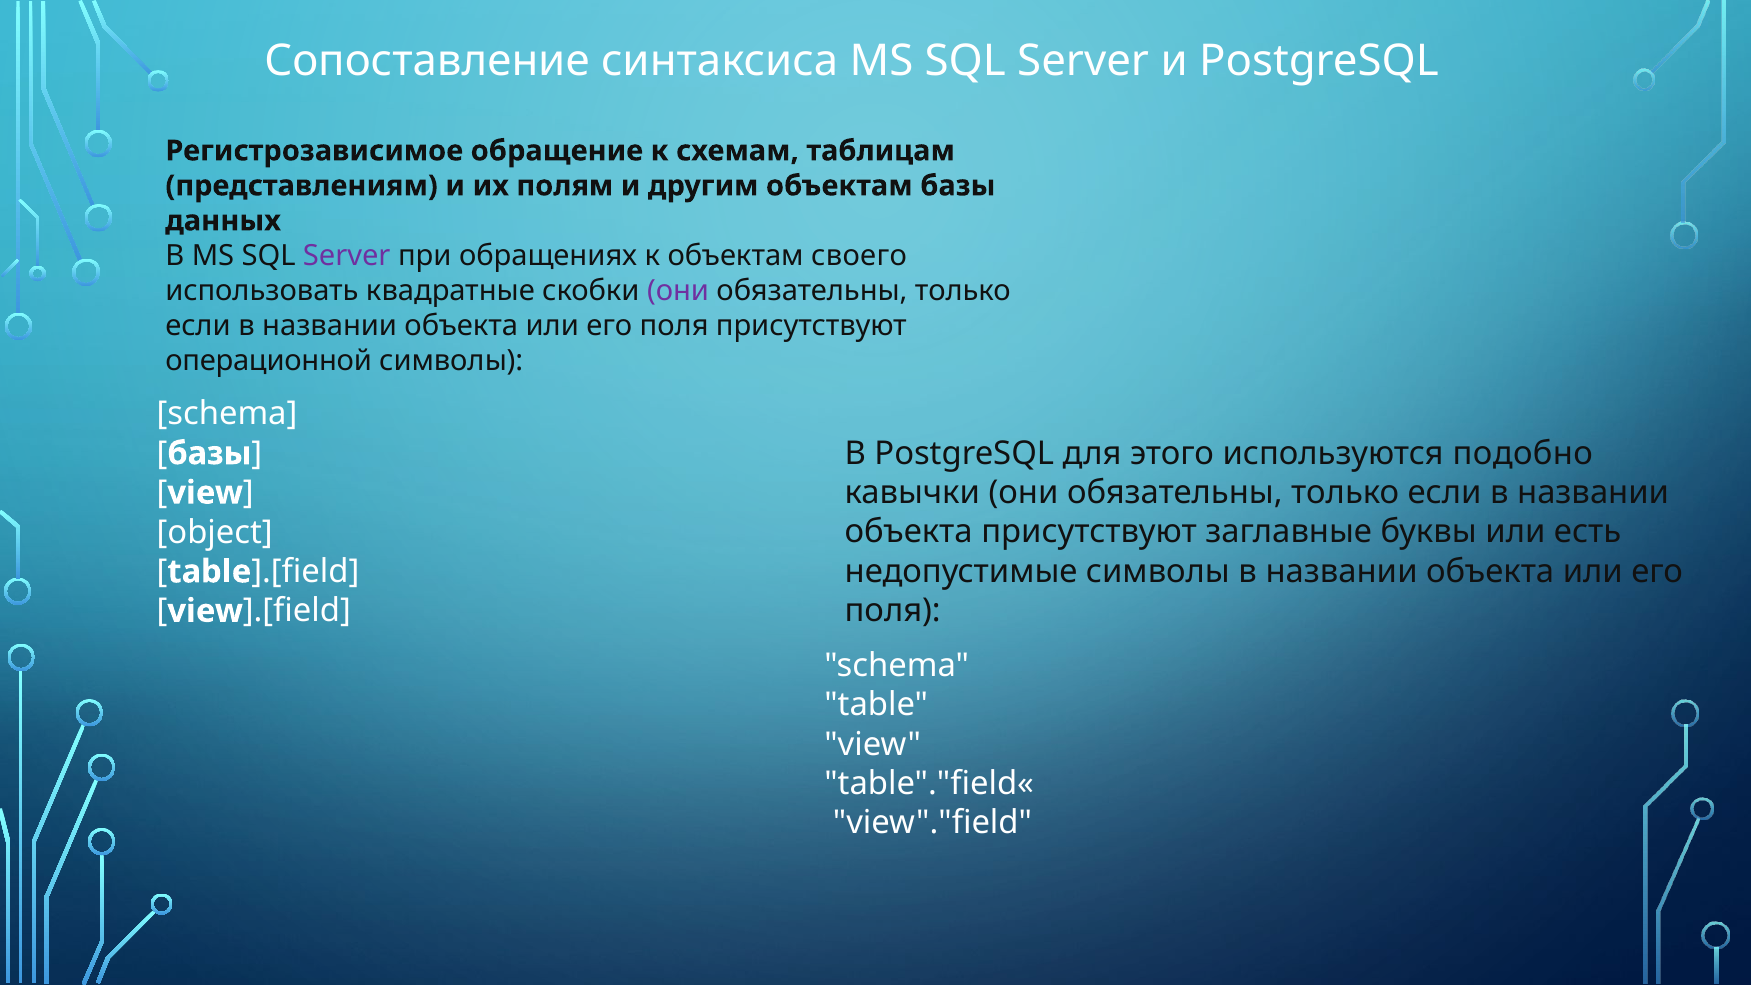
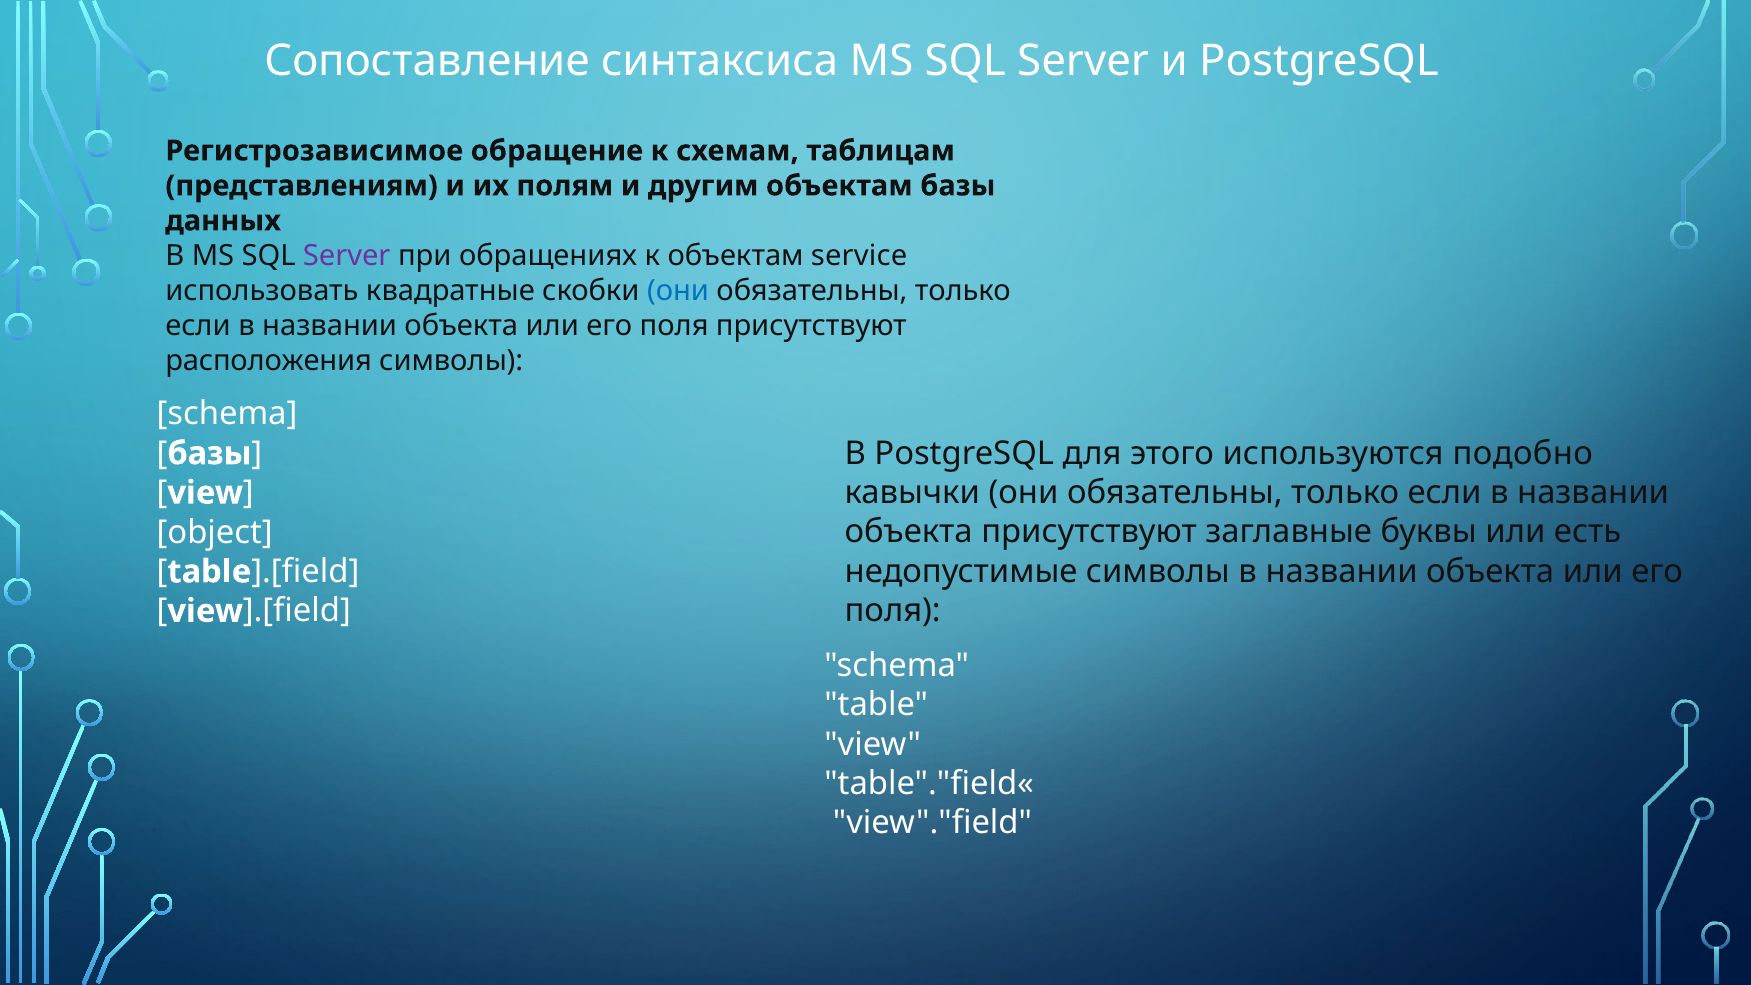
своего: своего -> service
они at (678, 291) colour: purple -> blue
операционной: операционной -> расположения
